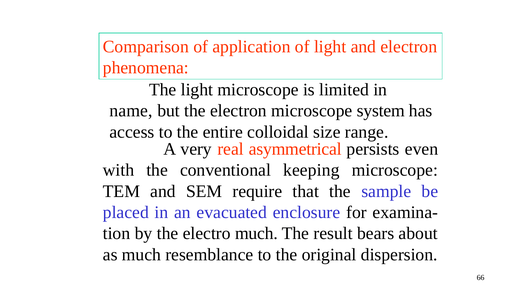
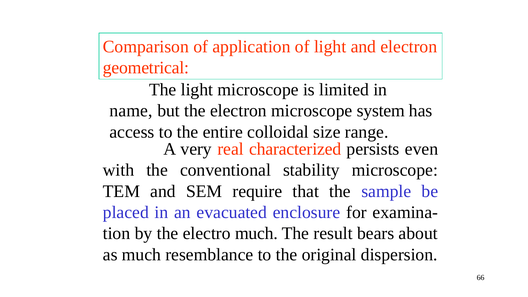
phenomena: phenomena -> geometrical
asymmetrical: asymmetrical -> characterized
keeping: keeping -> stability
